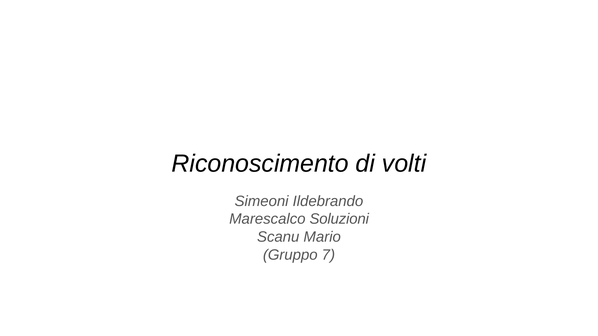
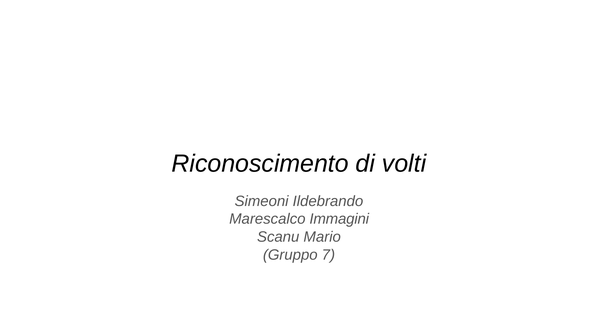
Soluzioni: Soluzioni -> Immagini
